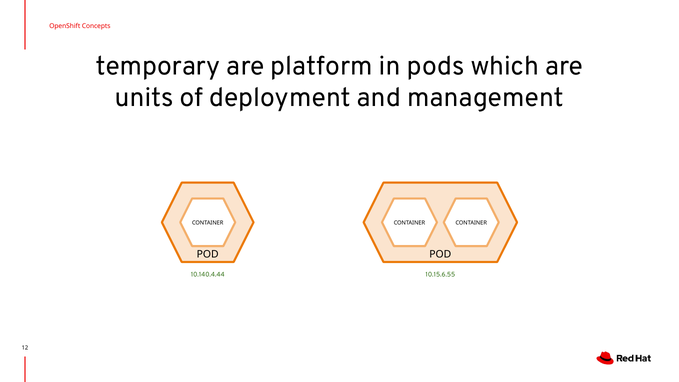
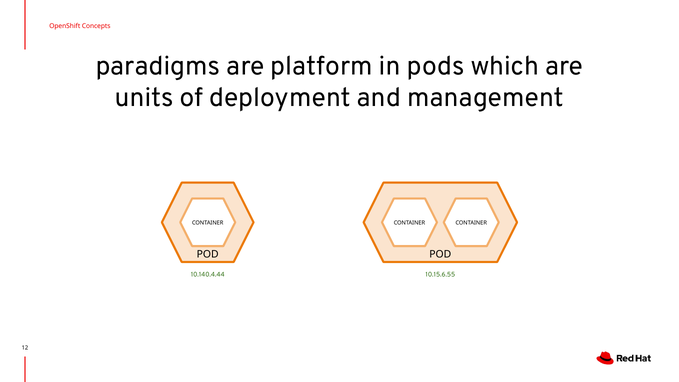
temporary: temporary -> paradigms
